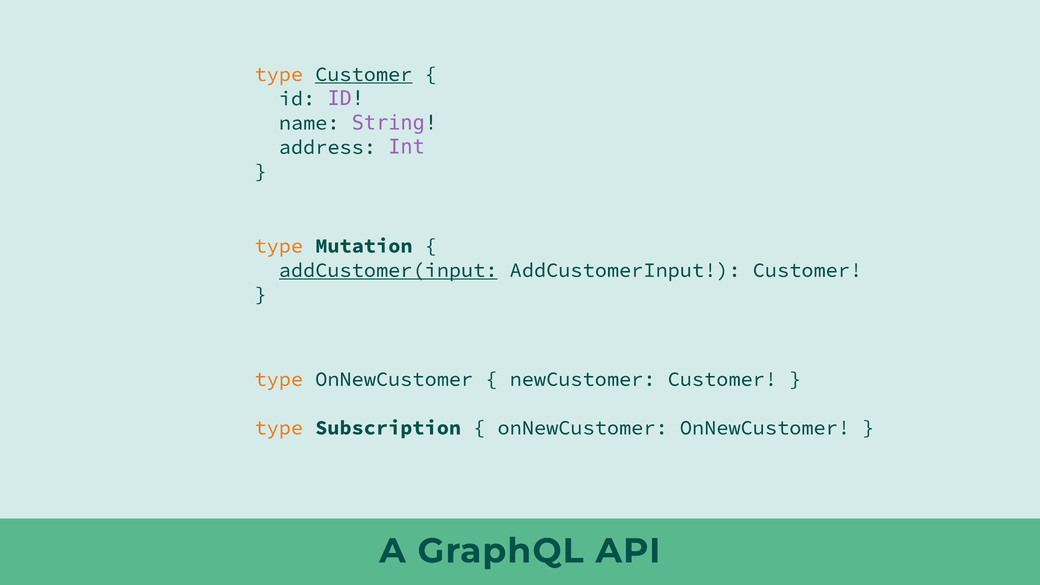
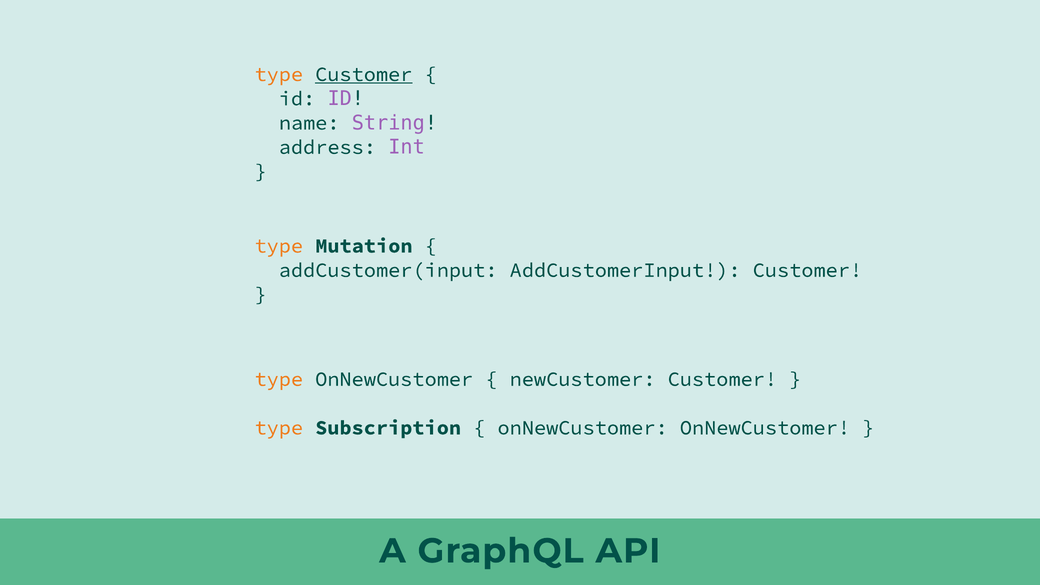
addCustomer(input underline: present -> none
